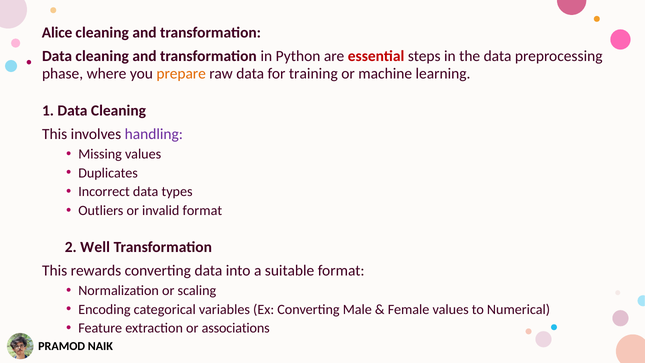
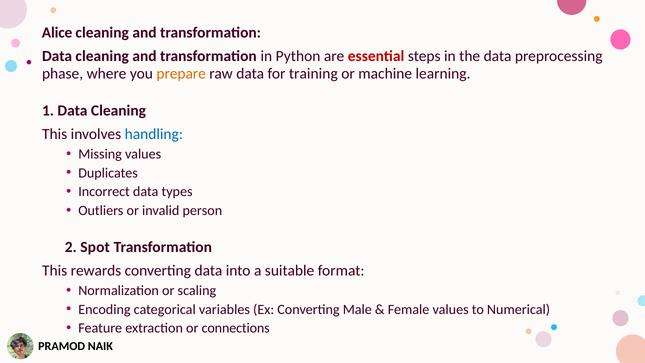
handling colour: purple -> blue
invalid format: format -> person
Well: Well -> Spot
associations: associations -> connections
